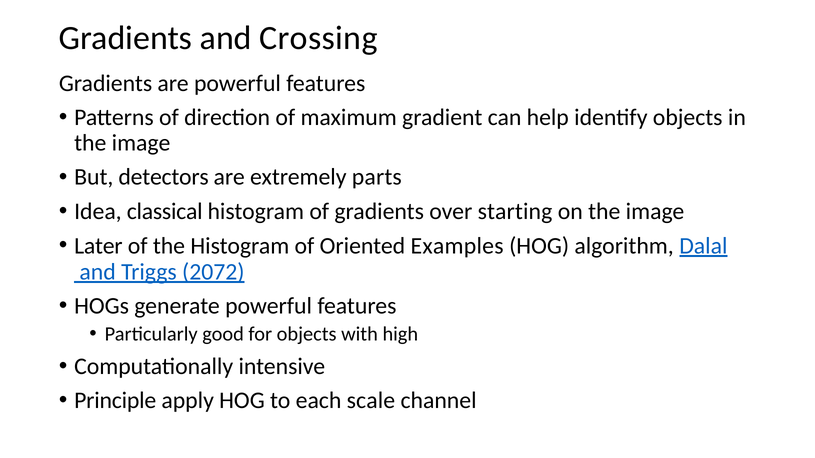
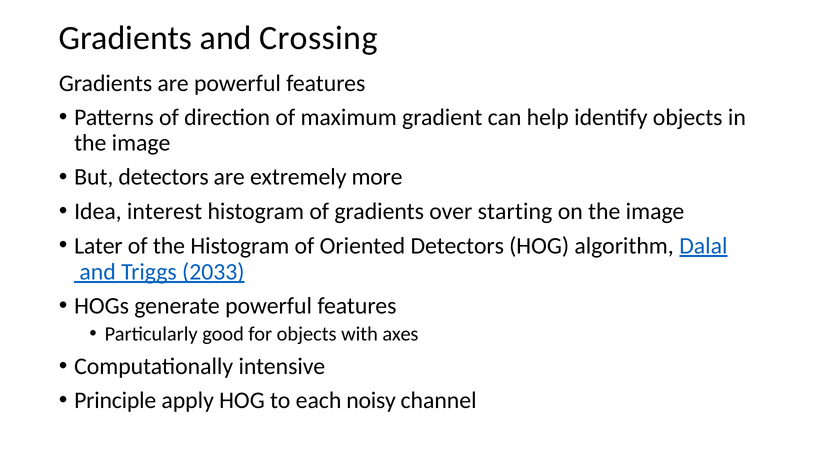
parts: parts -> more
classical: classical -> interest
Oriented Examples: Examples -> Detectors
2072: 2072 -> 2033
high: high -> axes
scale: scale -> noisy
